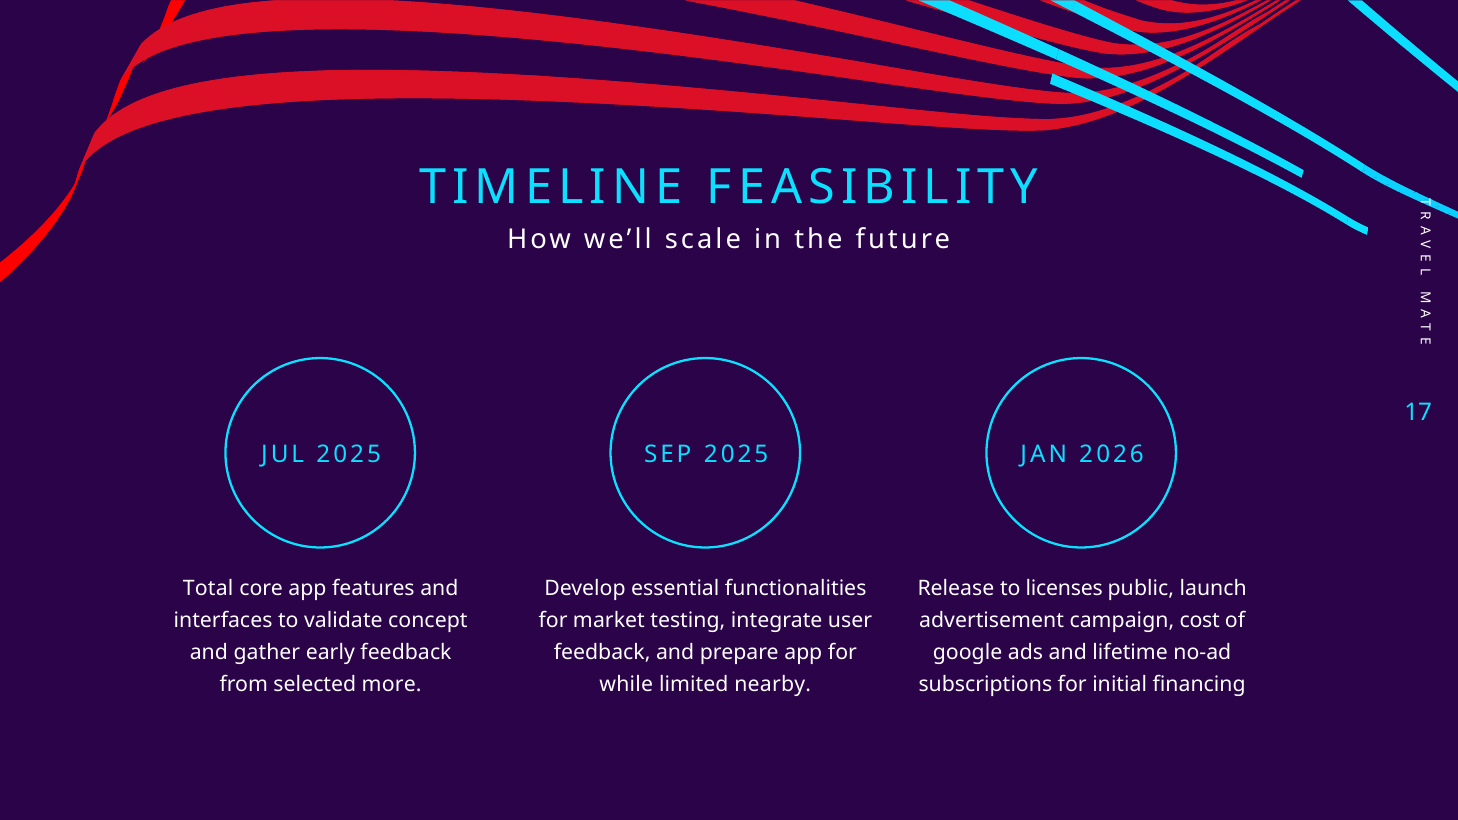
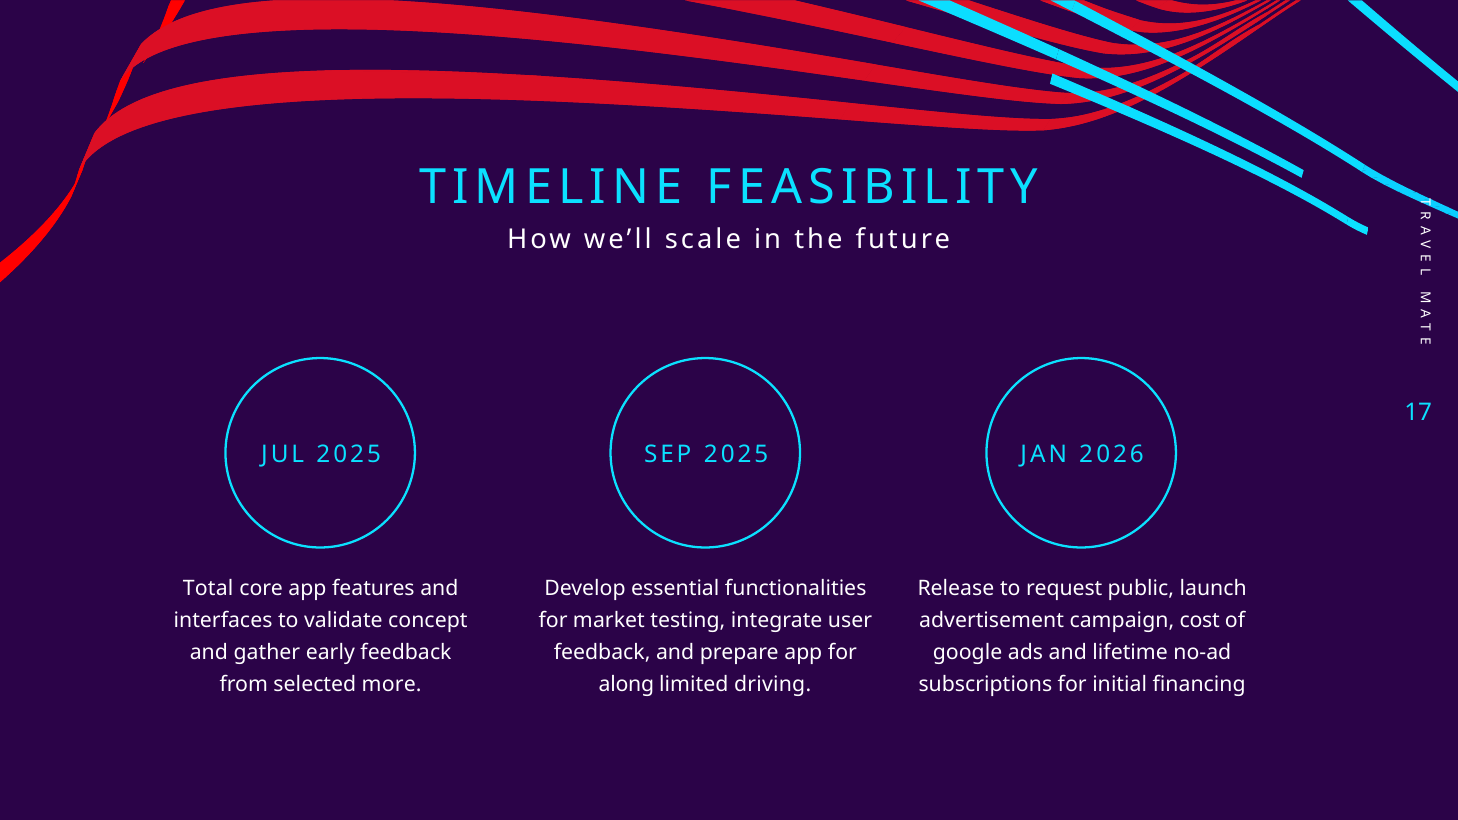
licenses: licenses -> request
while: while -> along
nearby: nearby -> driving
